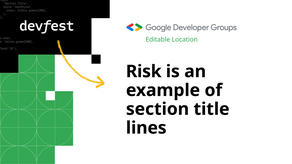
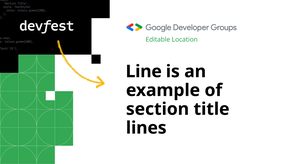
Risk: Risk -> Line
